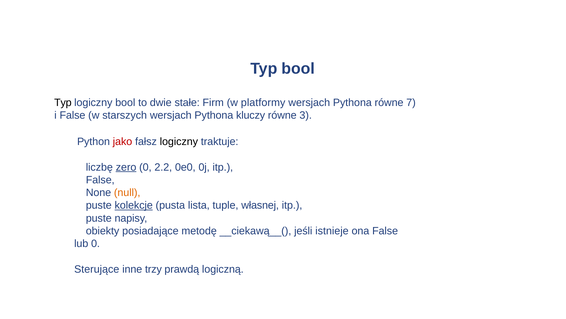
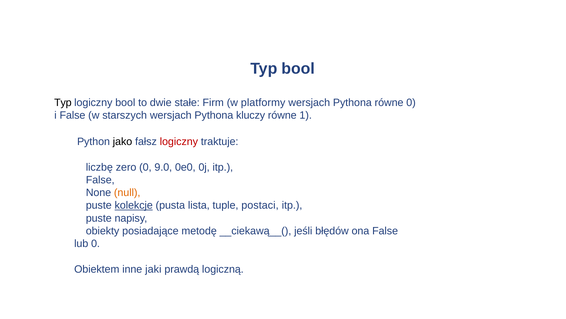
równe 7: 7 -> 0
3: 3 -> 1
jako colour: red -> black
logiczny at (179, 141) colour: black -> red
zero underline: present -> none
2.2: 2.2 -> 9.0
własnej: własnej -> postaci
istnieje: istnieje -> błędów
Sterujące: Sterujące -> Obiektem
trzy: trzy -> jaki
